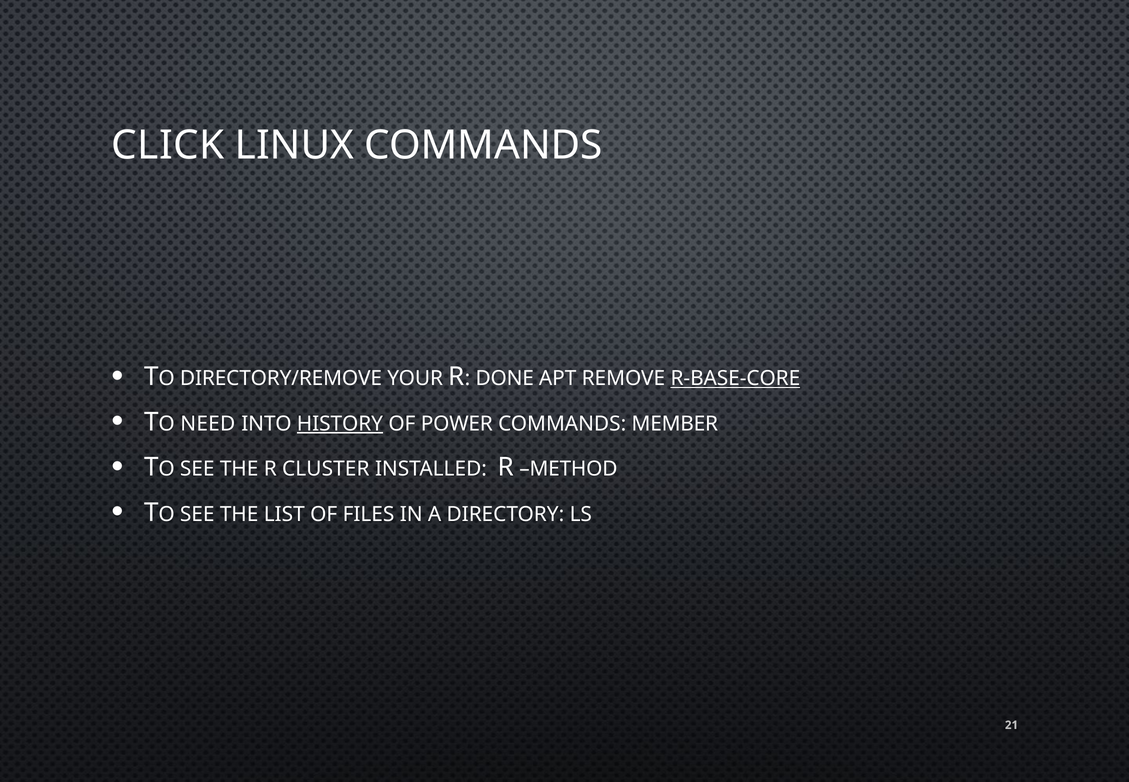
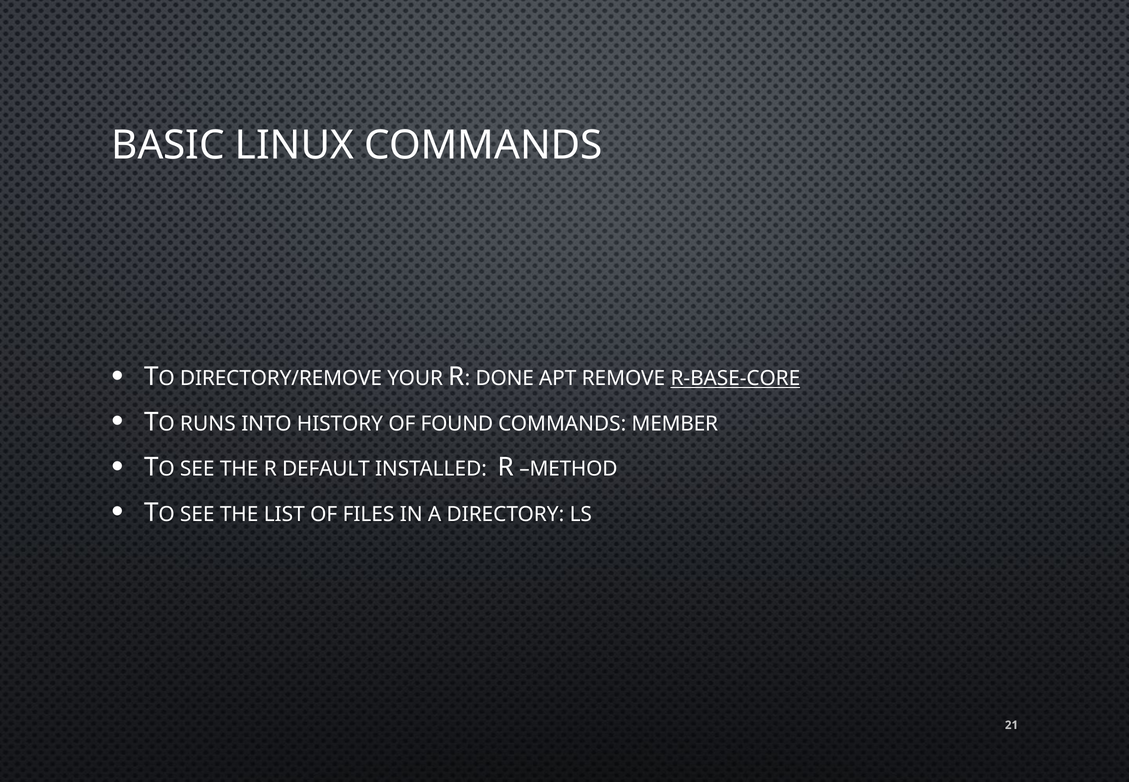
CLICK: CLICK -> BASIC
NEED: NEED -> RUNS
HISTORY underline: present -> none
POWER: POWER -> FOUND
CLUSTER: CLUSTER -> DEFAULT
